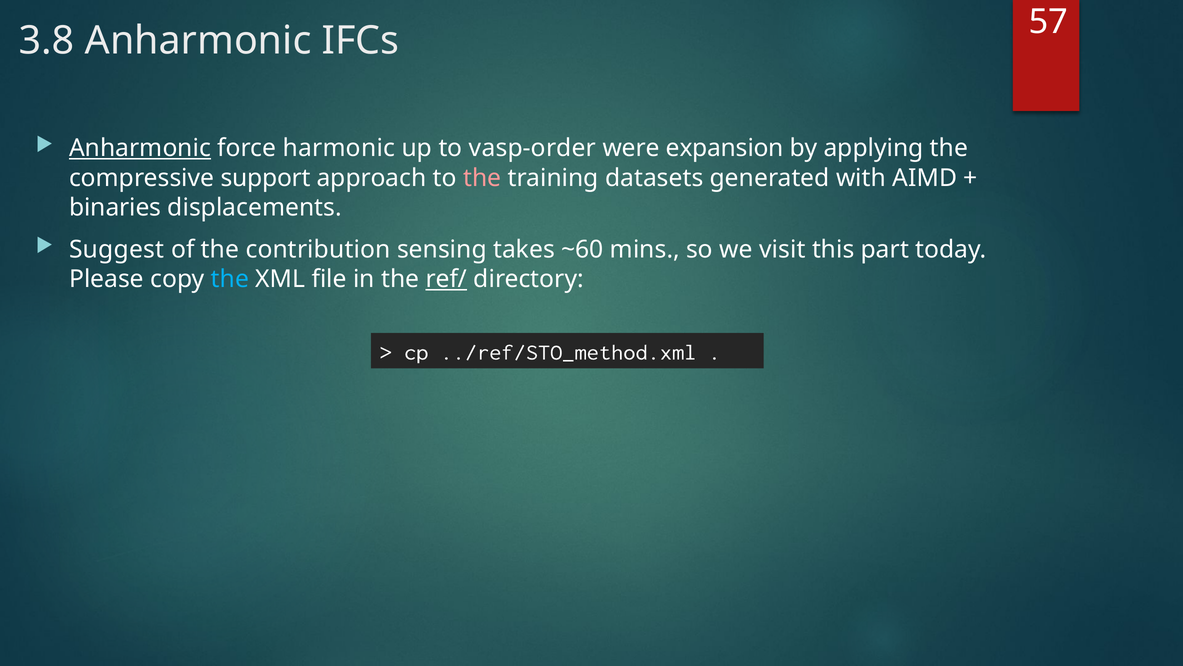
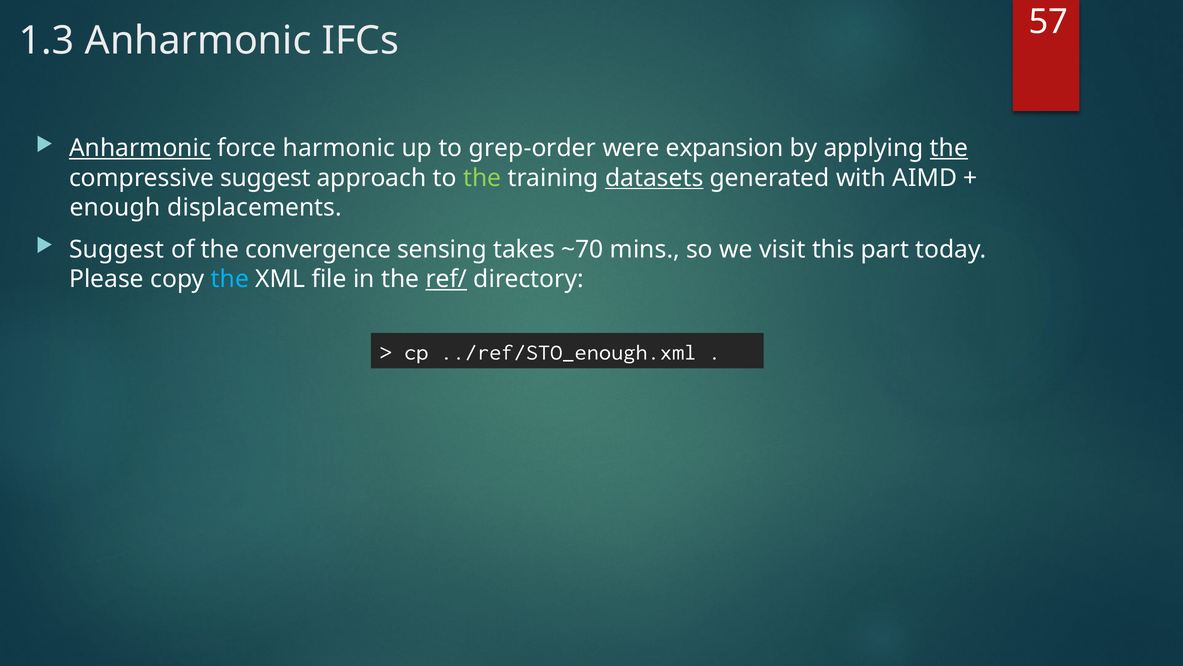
3.8: 3.8 -> 1.3
vasp-order: vasp-order -> grep-order
the at (949, 148) underline: none -> present
compressive support: support -> suggest
the at (482, 178) colour: pink -> light green
datasets underline: none -> present
binaries: binaries -> enough
contribution: contribution -> convergence
~60: ~60 -> ~70
../ref/STO_method.xml: ../ref/STO_method.xml -> ../ref/STO_enough.xml
